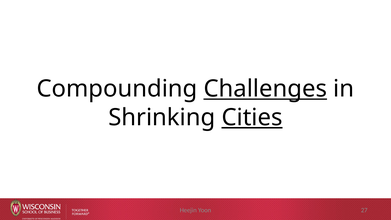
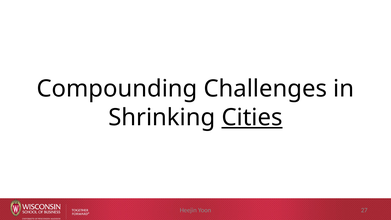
Challenges underline: present -> none
